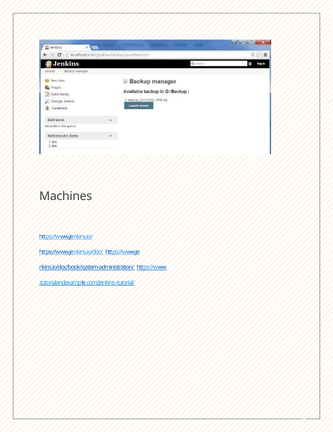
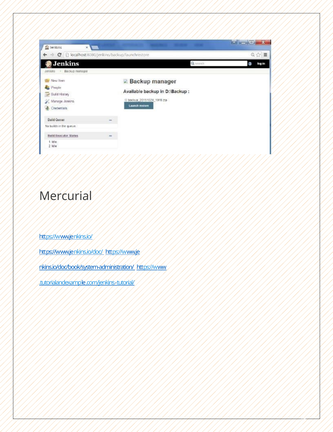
Machines: Machines -> Mercurial
